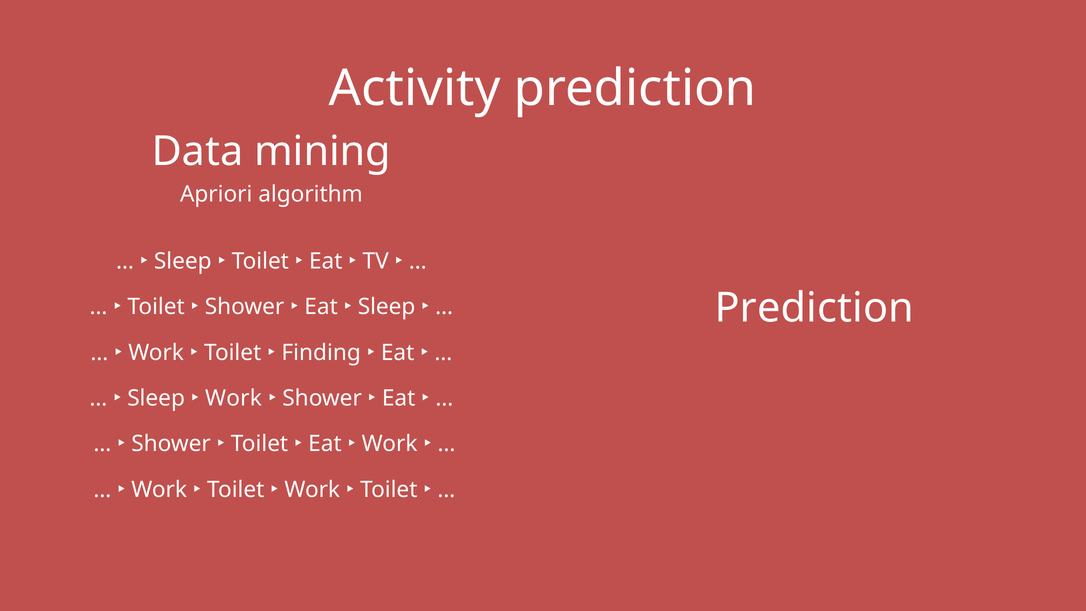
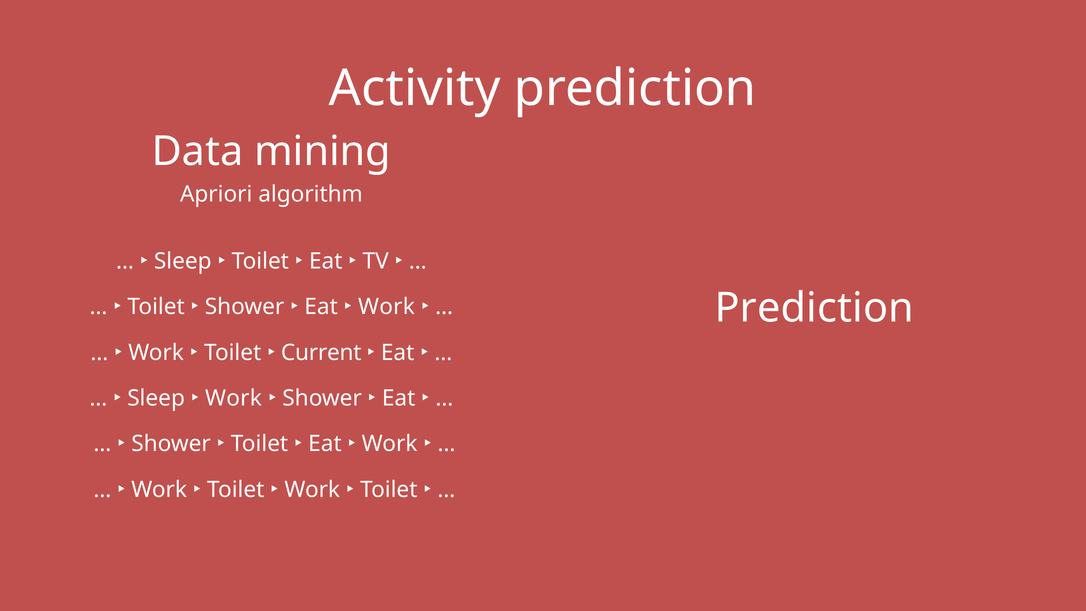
Sleep at (387, 307): Sleep -> Work
Finding: Finding -> Current
